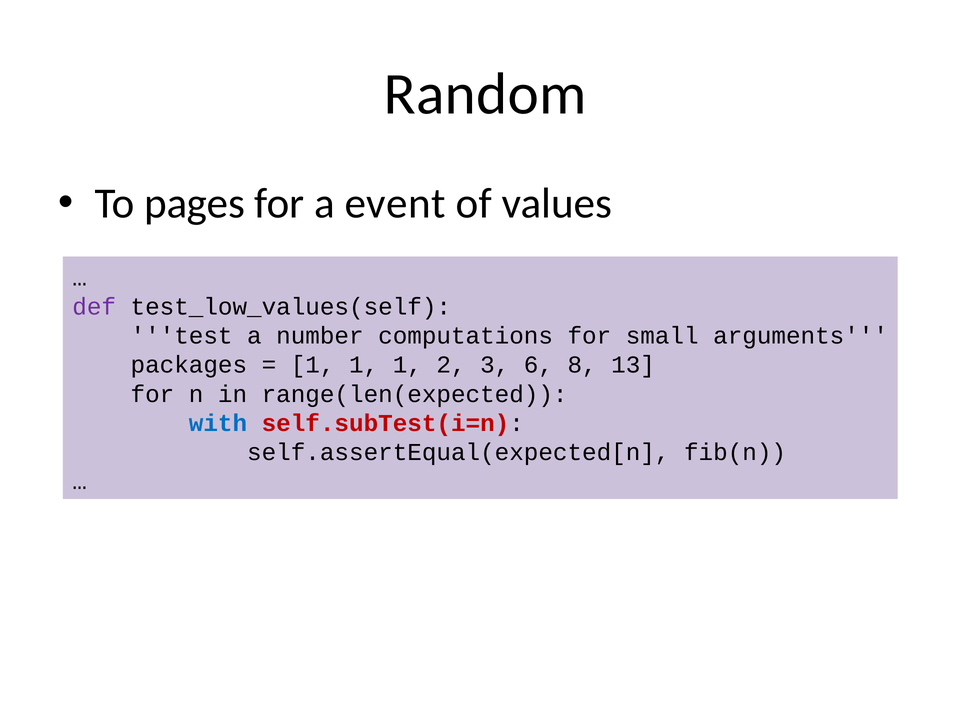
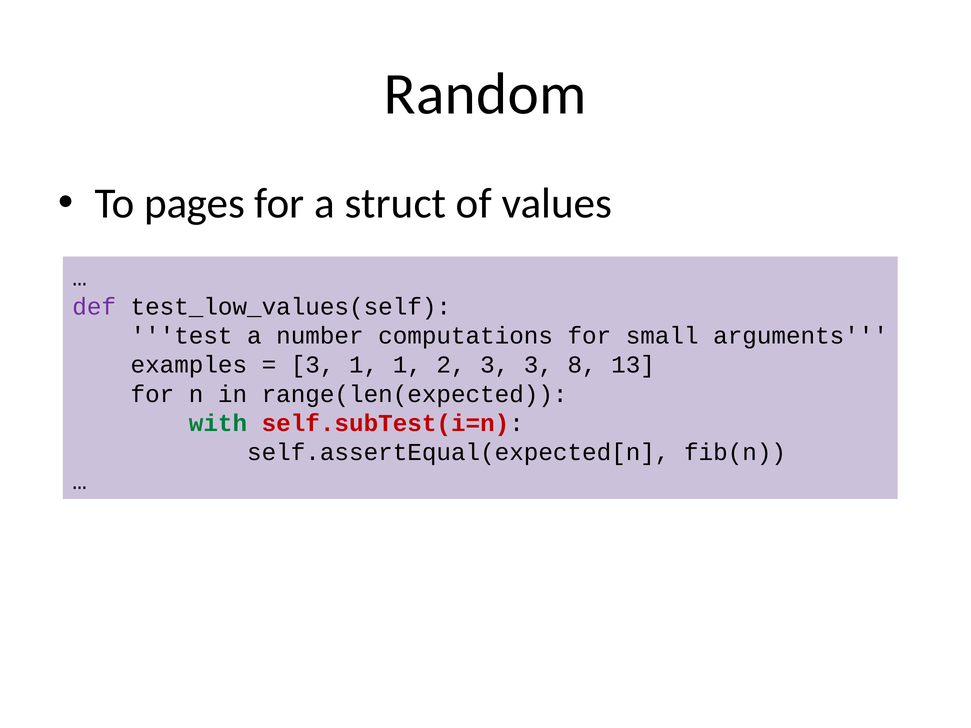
event: event -> struct
packages: packages -> examples
1 at (313, 365): 1 -> 3
3 6: 6 -> 3
with colour: blue -> green
